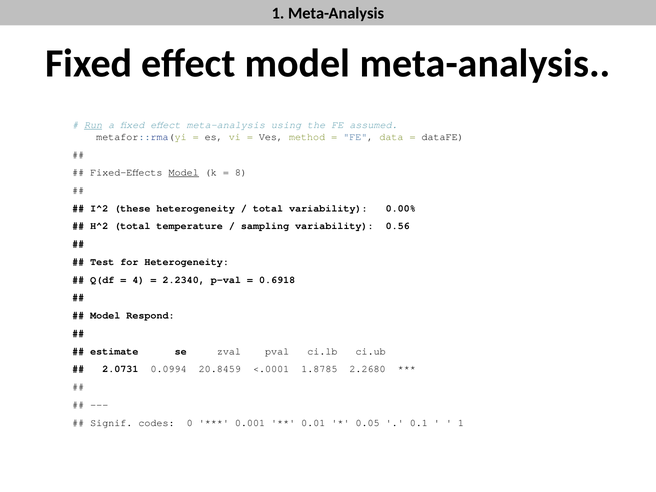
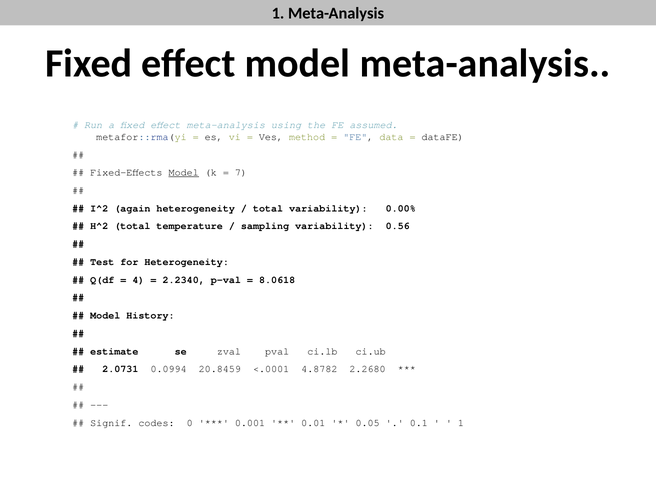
Run underline: present -> none
8: 8 -> 7
these: these -> again
0.6918: 0.6918 -> 8.0618
Respond: Respond -> History
1.8785: 1.8785 -> 4.8782
